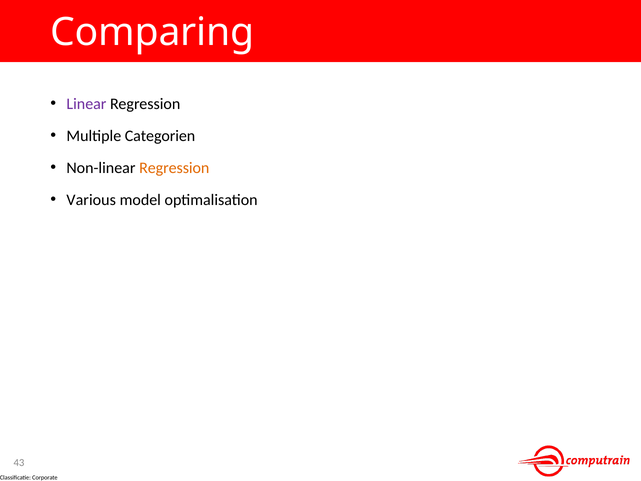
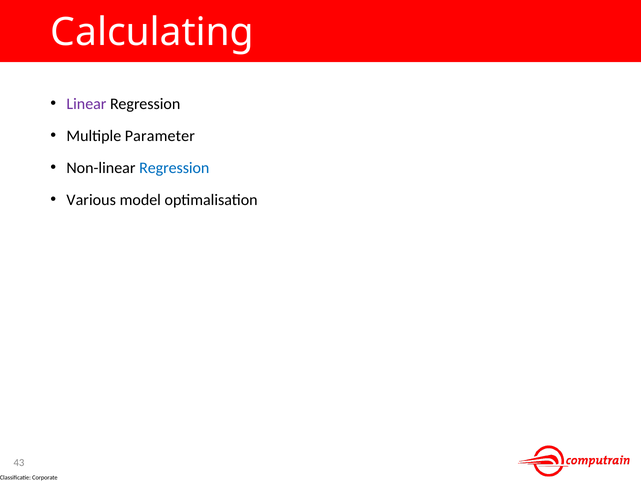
Comparing: Comparing -> Calculating
Categorien: Categorien -> Parameter
Regression at (174, 168) colour: orange -> blue
